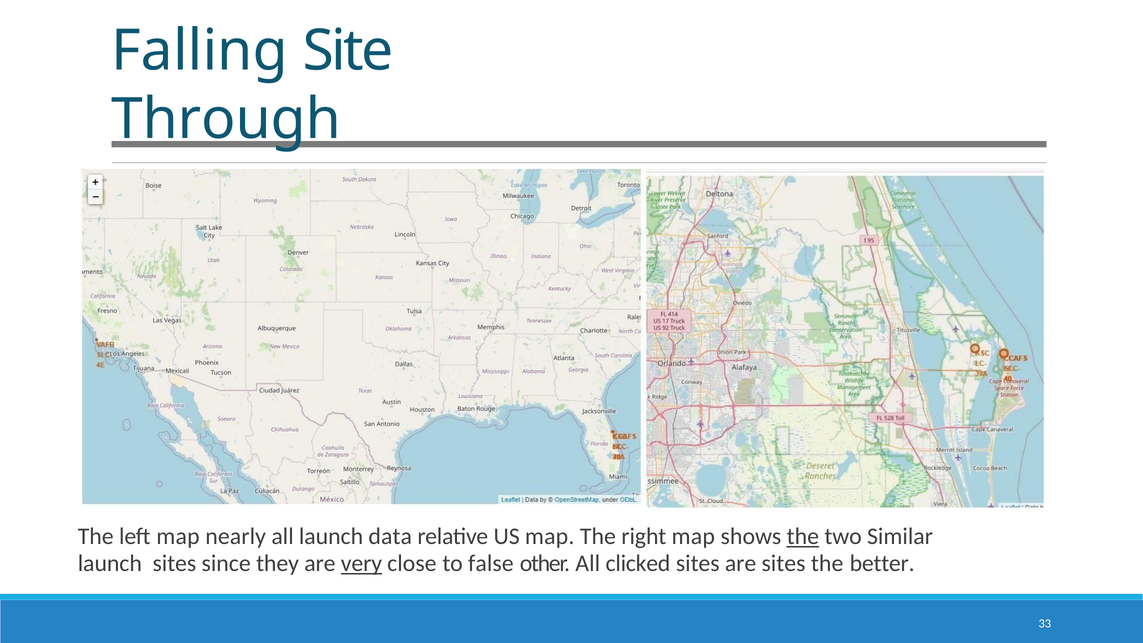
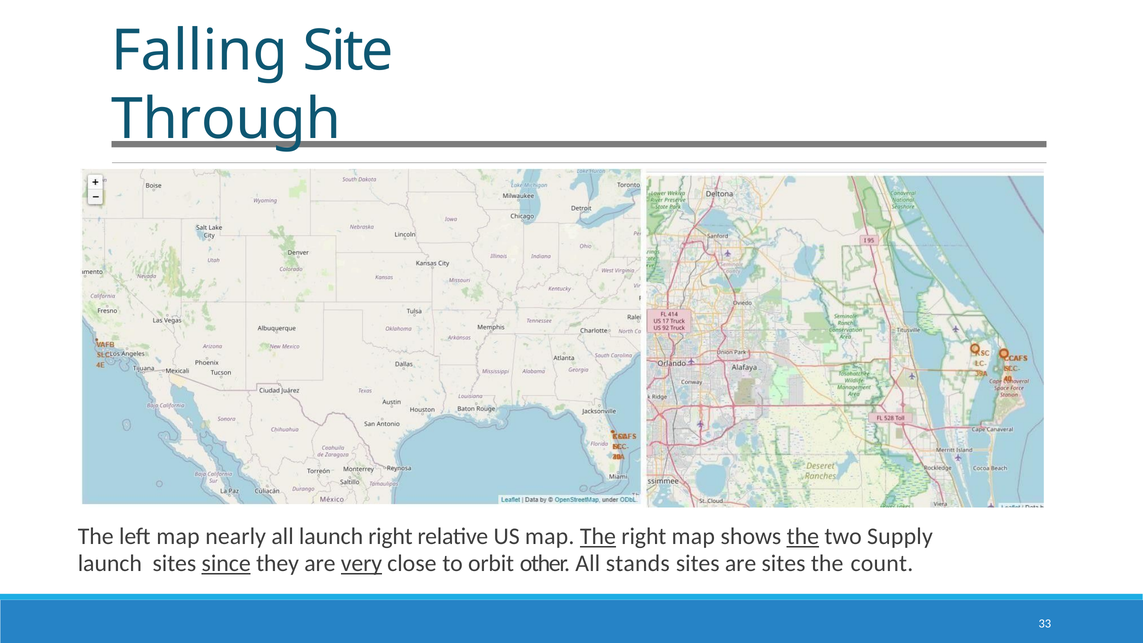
launch data: data -> right
The at (598, 537) underline: none -> present
Similar: Similar -> Supply
since underline: none -> present
false: false -> orbit
clicked: clicked -> stands
better: better -> count
